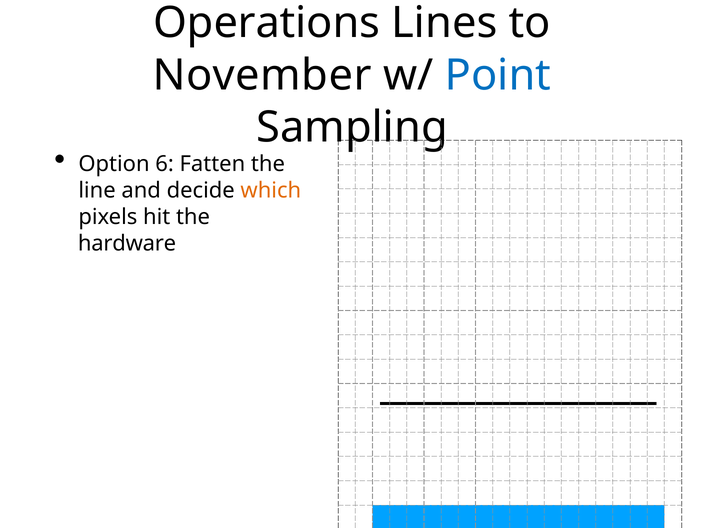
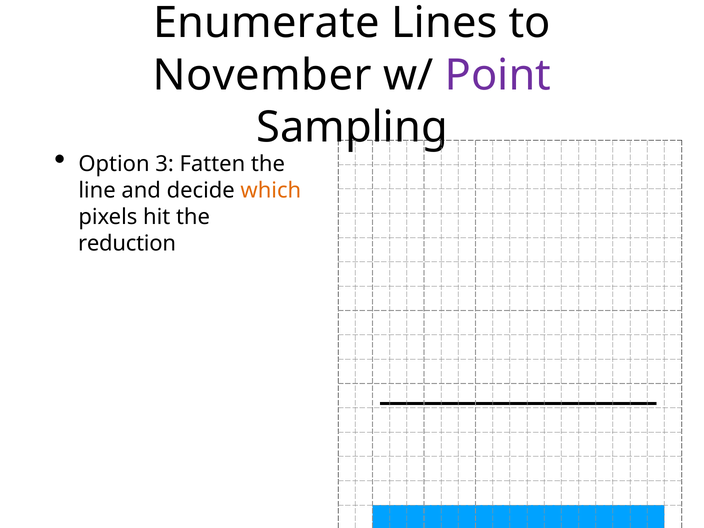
Operations: Operations -> Enumerate
Point colour: blue -> purple
6: 6 -> 3
hardware: hardware -> reduction
